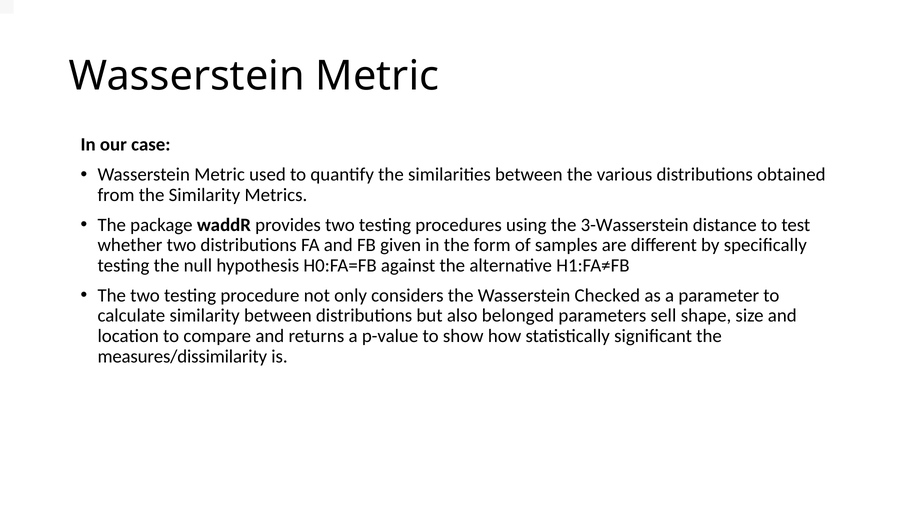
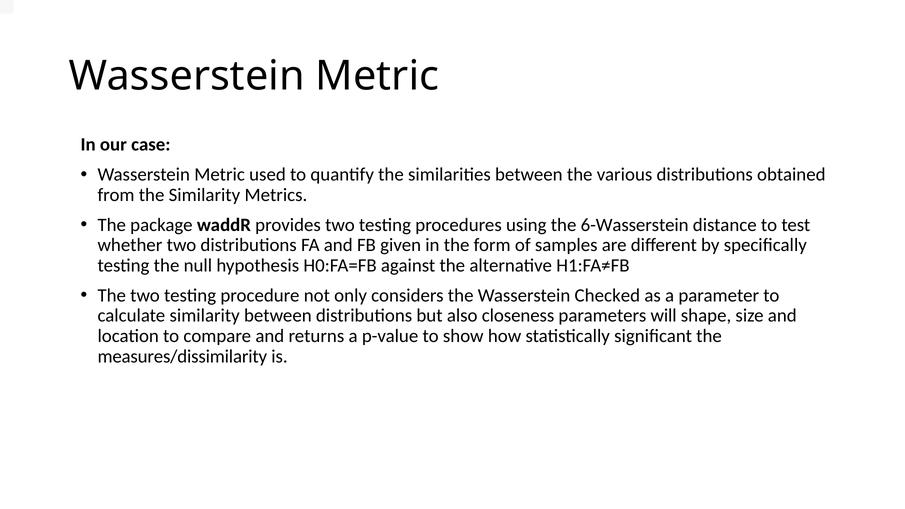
3-Wasserstein: 3-Wasserstein -> 6-Wasserstein
belonged: belonged -> closeness
sell: sell -> will
